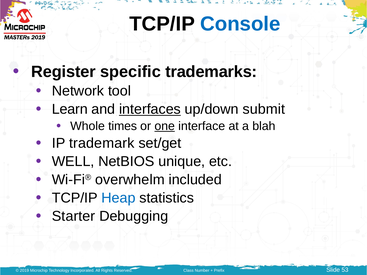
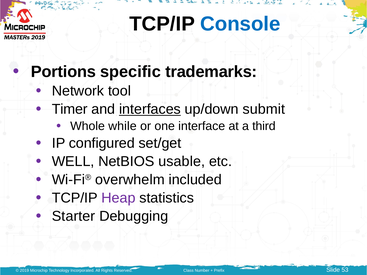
Register: Register -> Portions
Learn: Learn -> Timer
times: times -> while
one underline: present -> none
blah: blah -> third
trademark: trademark -> configured
unique: unique -> usable
Heap colour: blue -> purple
